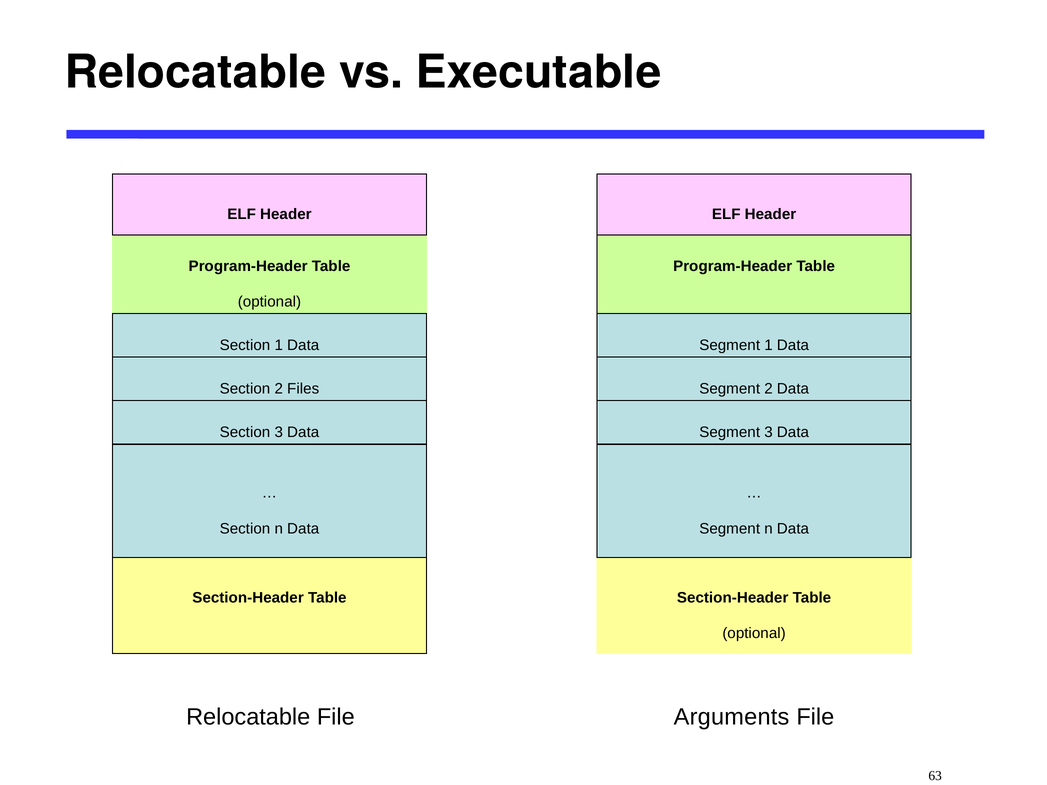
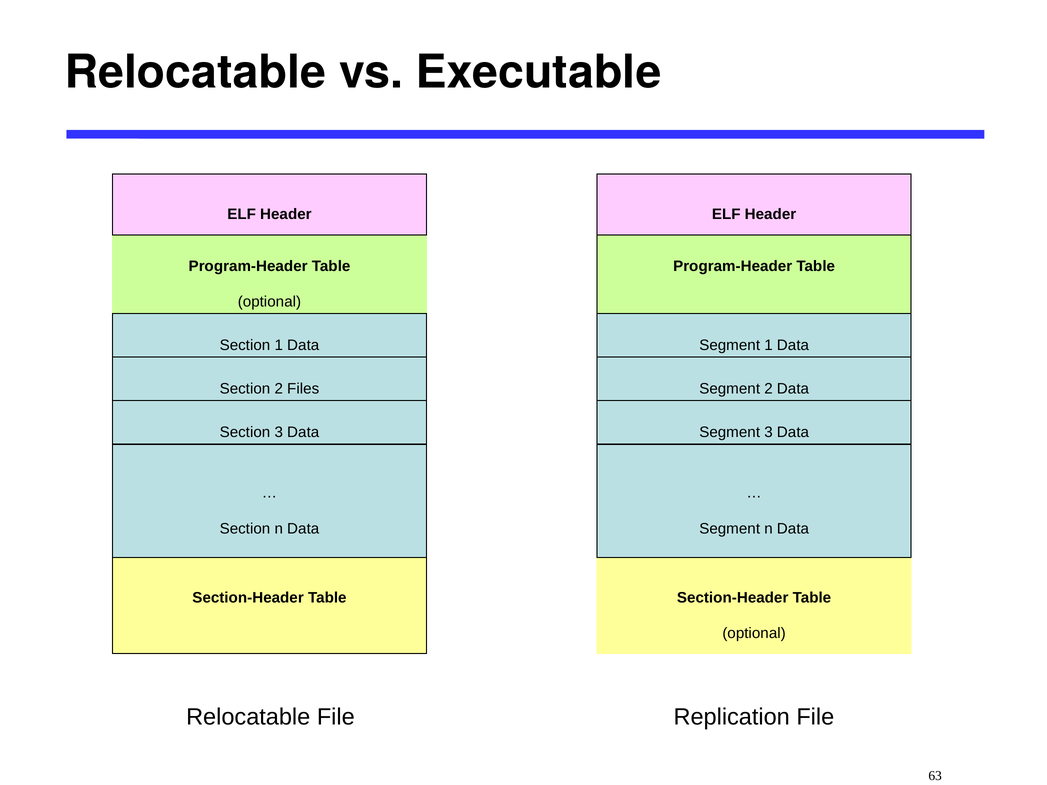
Arguments: Arguments -> Replication
